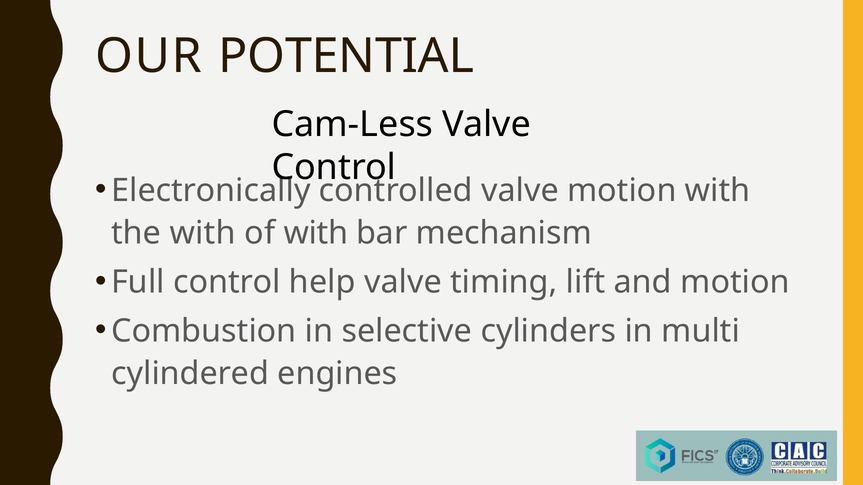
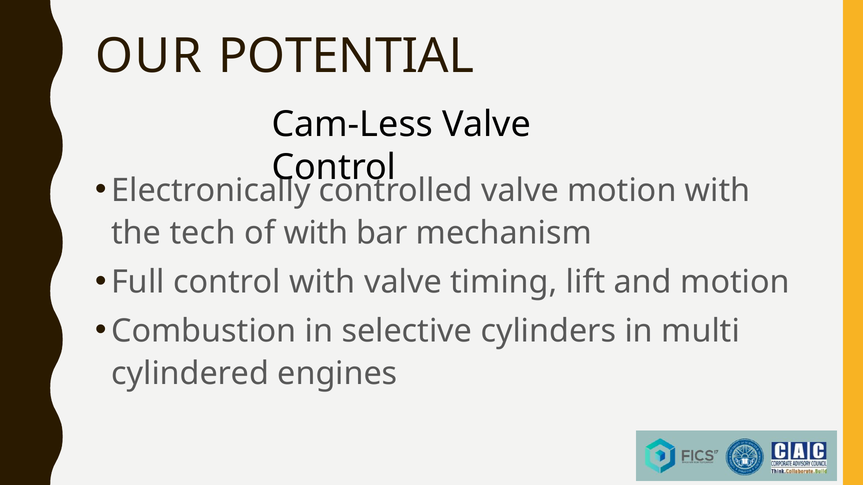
the with: with -> tech
control help: help -> with
